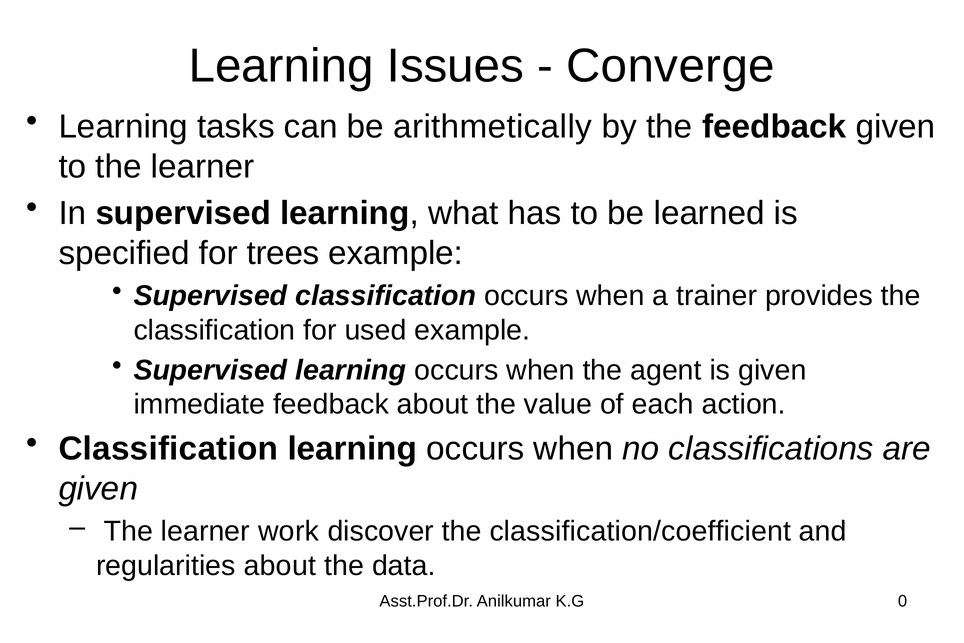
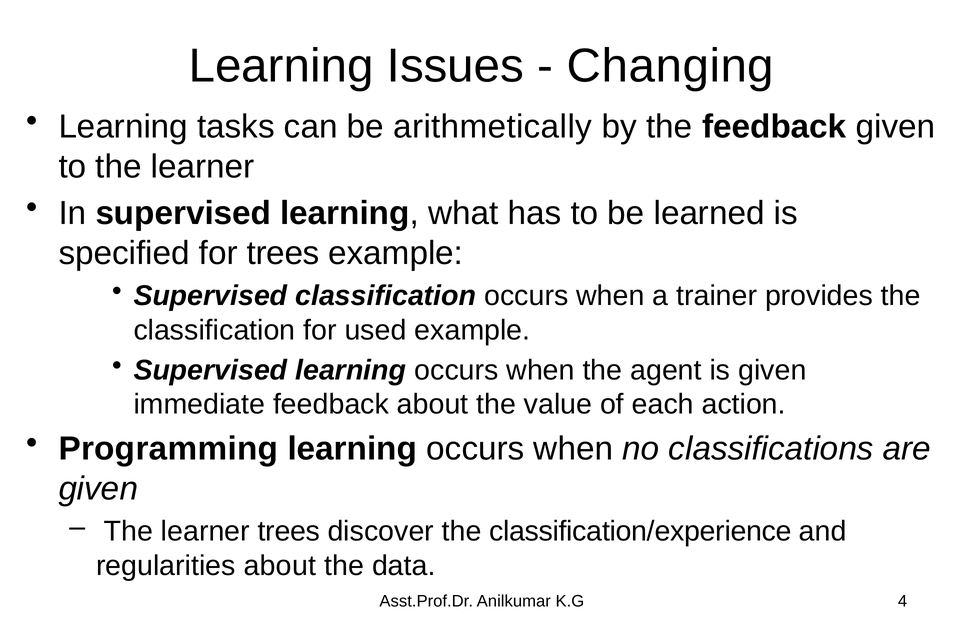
Converge: Converge -> Changing
Classification at (168, 448): Classification -> Programming
learner work: work -> trees
classification/coefficient: classification/coefficient -> classification/experience
0: 0 -> 4
